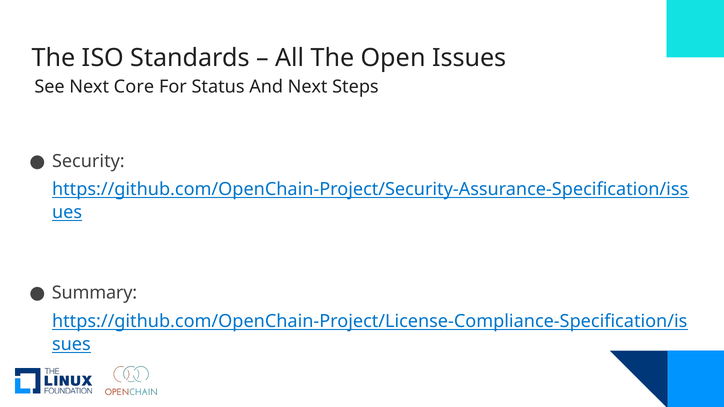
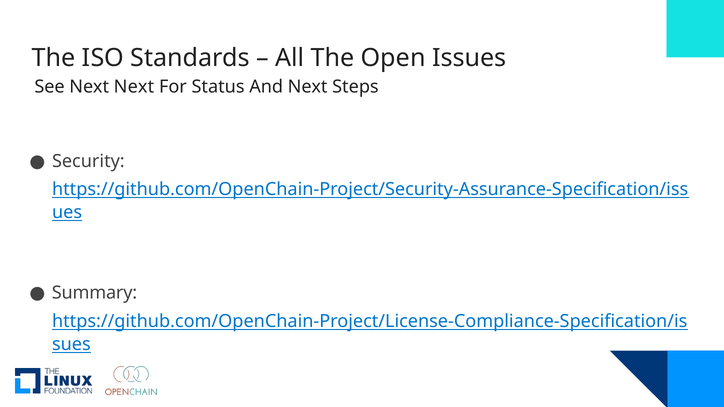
Next Core: Core -> Next
